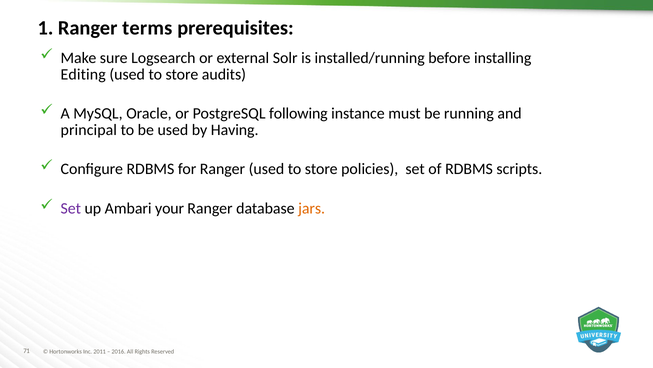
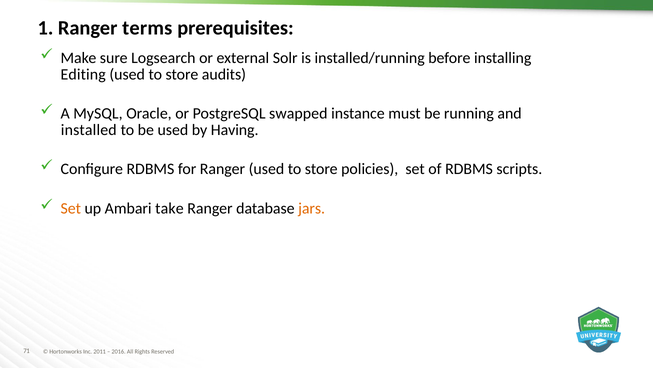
following: following -> swapped
principal: principal -> installed
Set at (71, 208) colour: purple -> orange
your: your -> take
